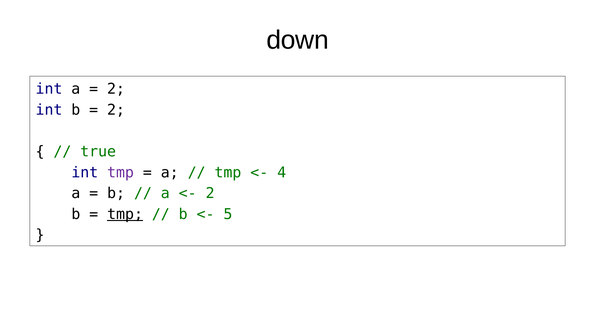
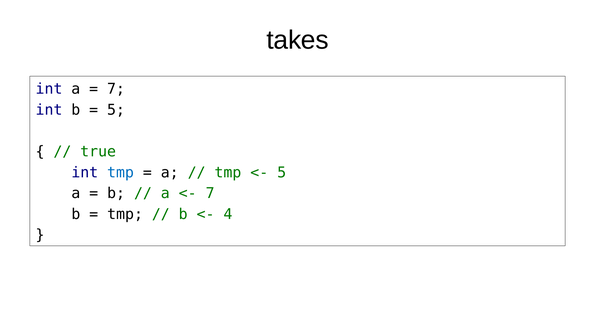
down: down -> takes
2 at (116, 89): 2 -> 7
2 at (116, 110): 2 -> 5
tmp at (120, 172) colour: purple -> blue
4 at (282, 172): 4 -> 5
2 at (210, 193): 2 -> 7
tmp at (125, 214) underline: present -> none
5: 5 -> 4
